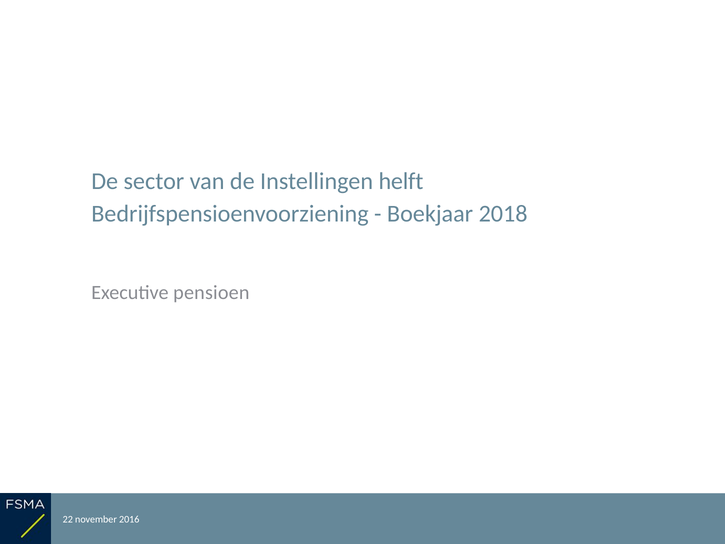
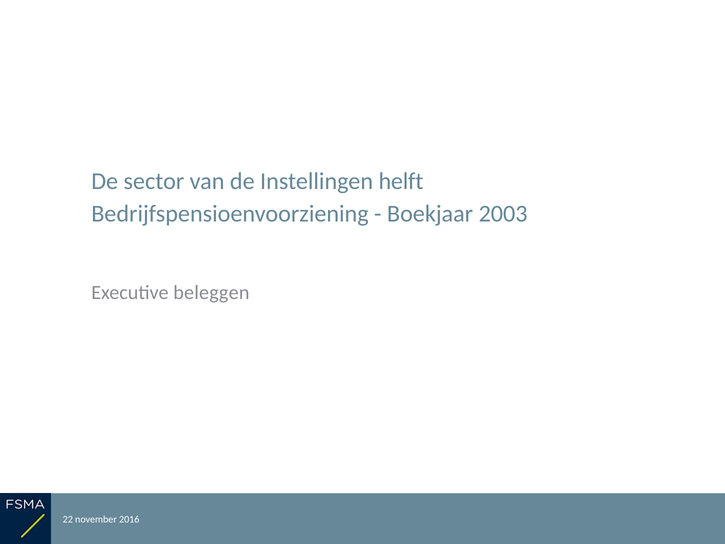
2018: 2018 -> 2003
pensioen: pensioen -> beleggen
